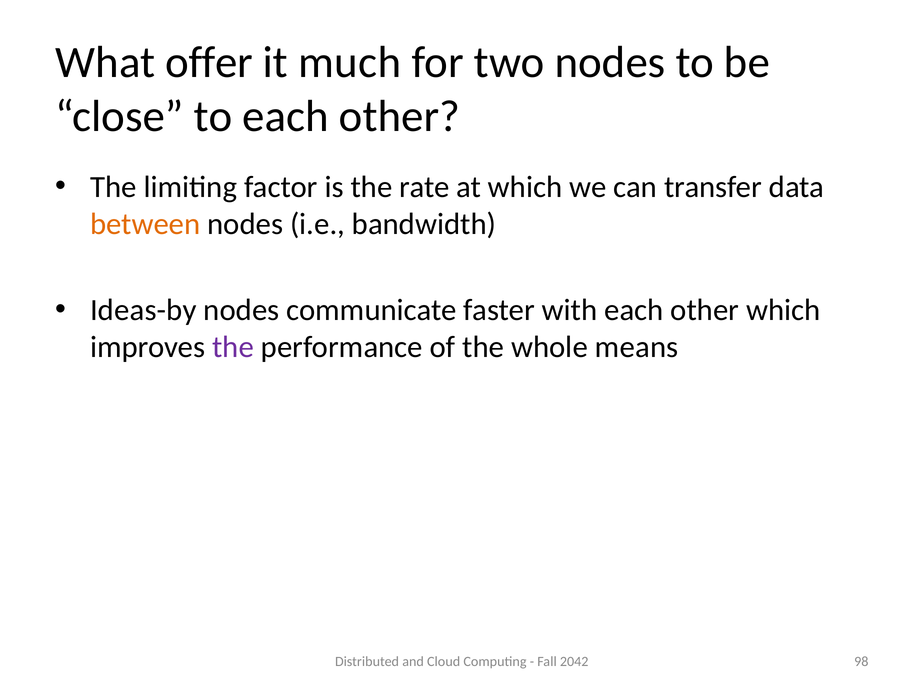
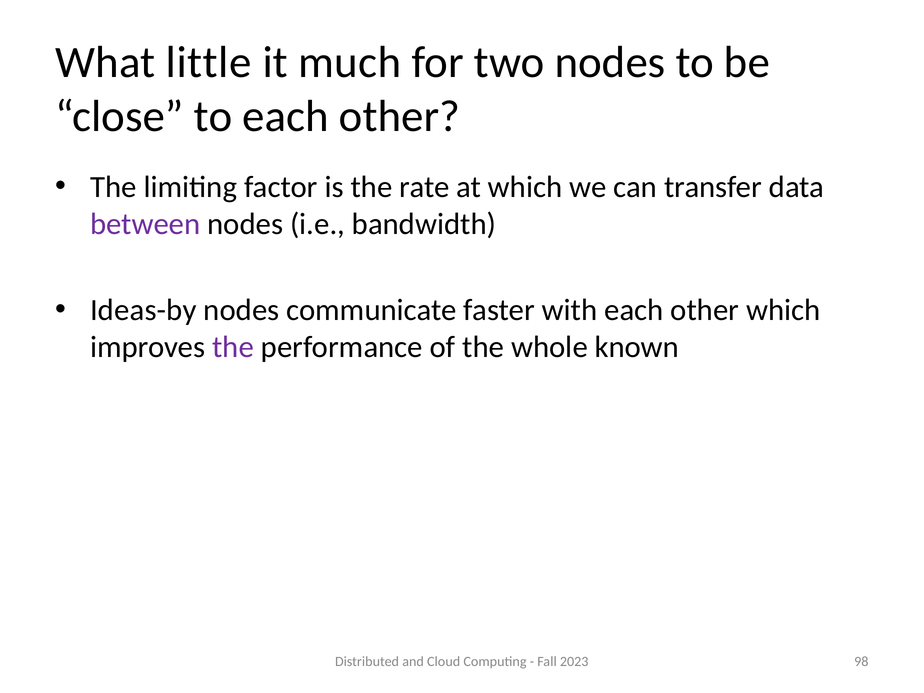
offer: offer -> little
between colour: orange -> purple
means: means -> known
2042: 2042 -> 2023
